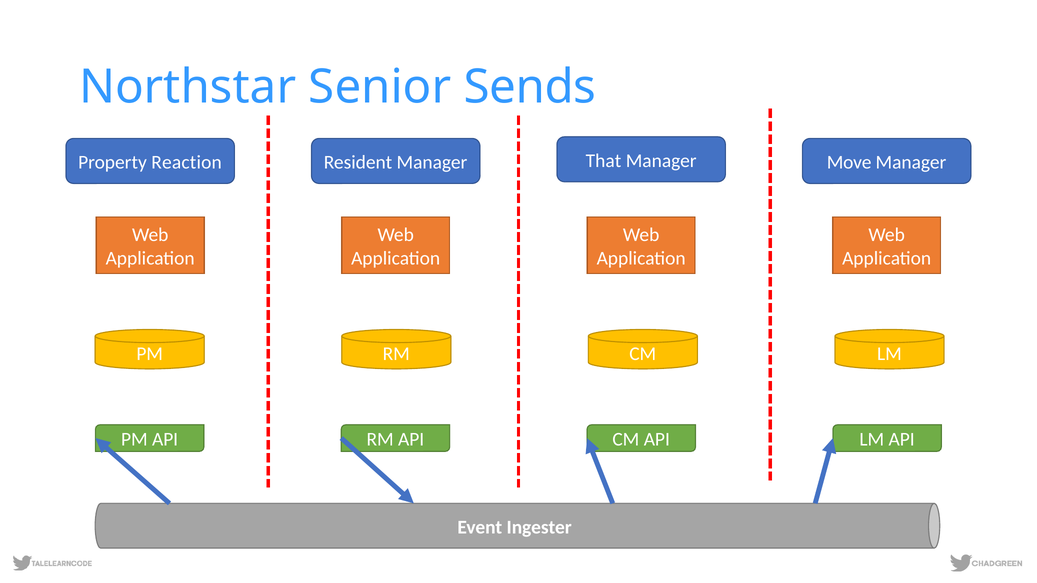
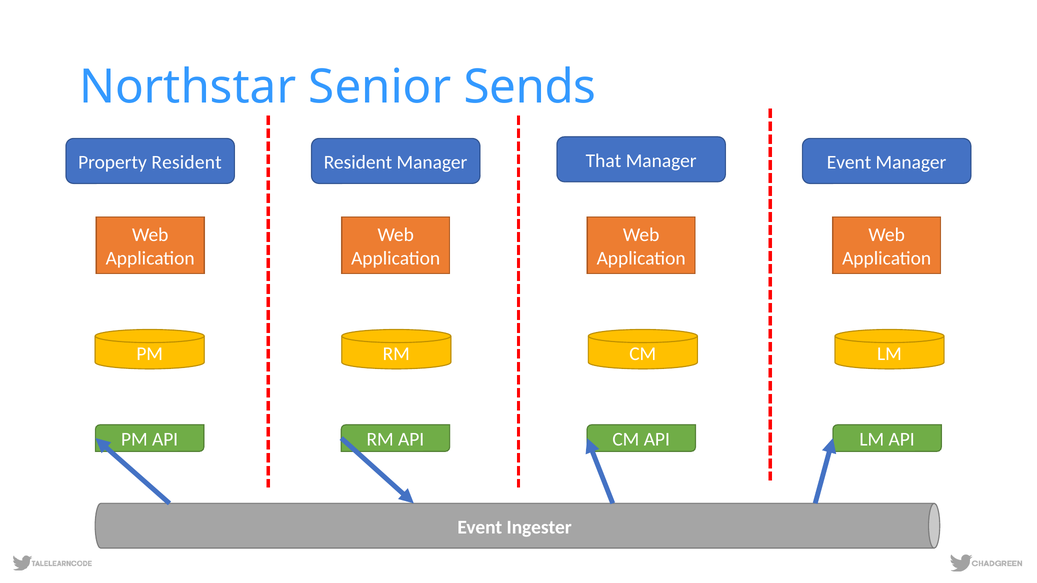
Property Reaction: Reaction -> Resident
Manager Move: Move -> Event
